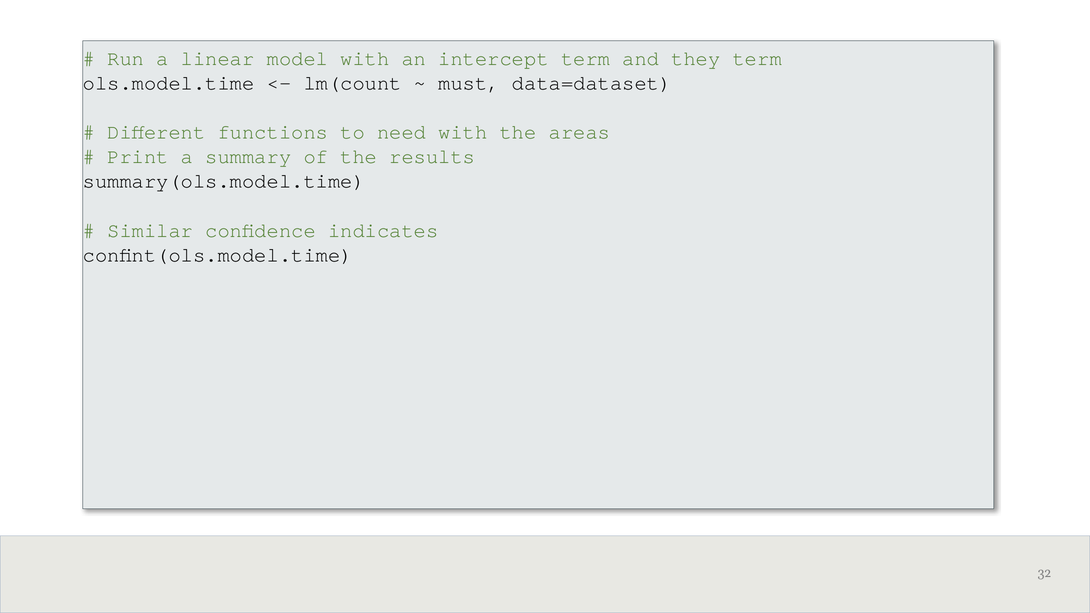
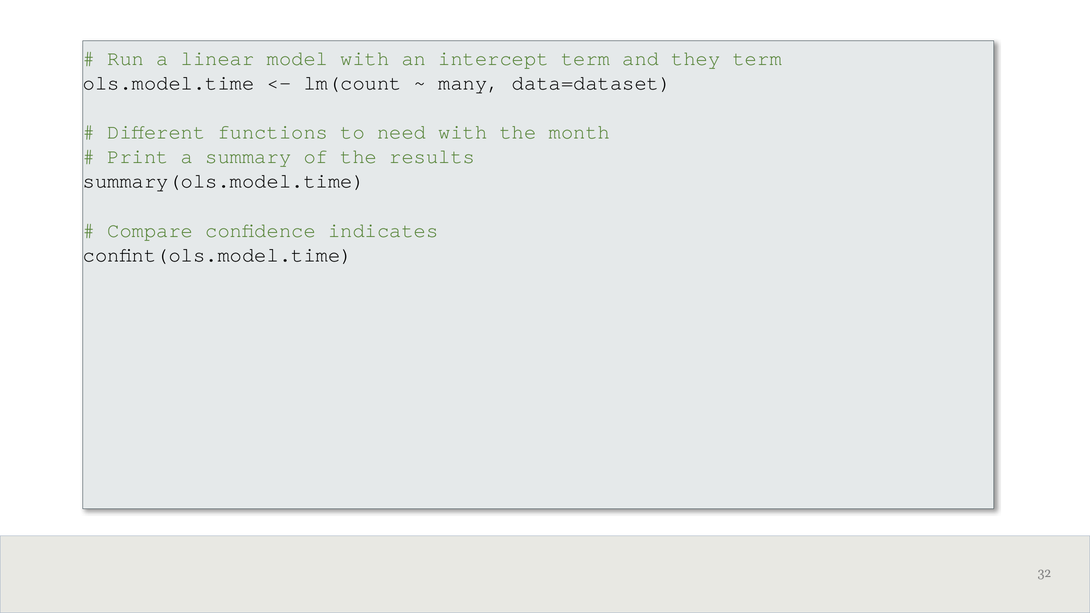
must: must -> many
areas: areas -> month
Similar: Similar -> Compare
